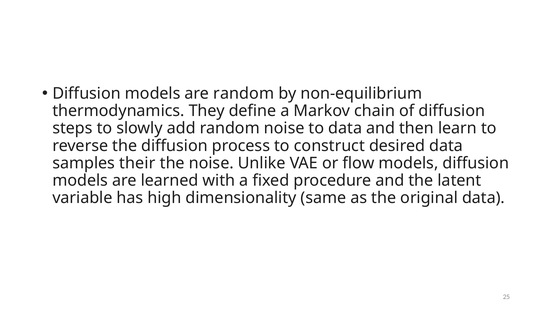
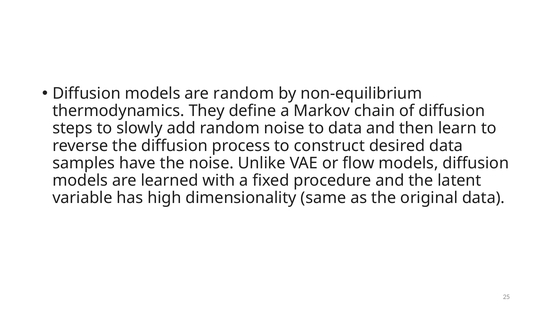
their: their -> have
